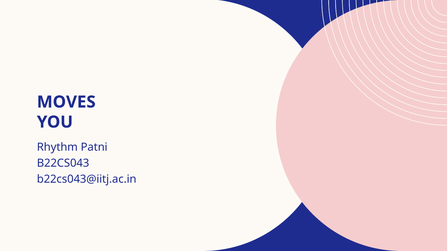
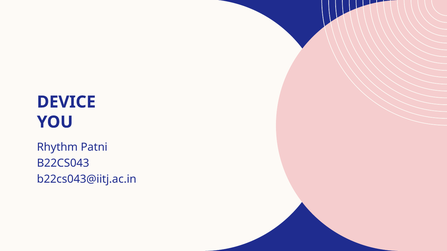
MOVES: MOVES -> DEVICE
